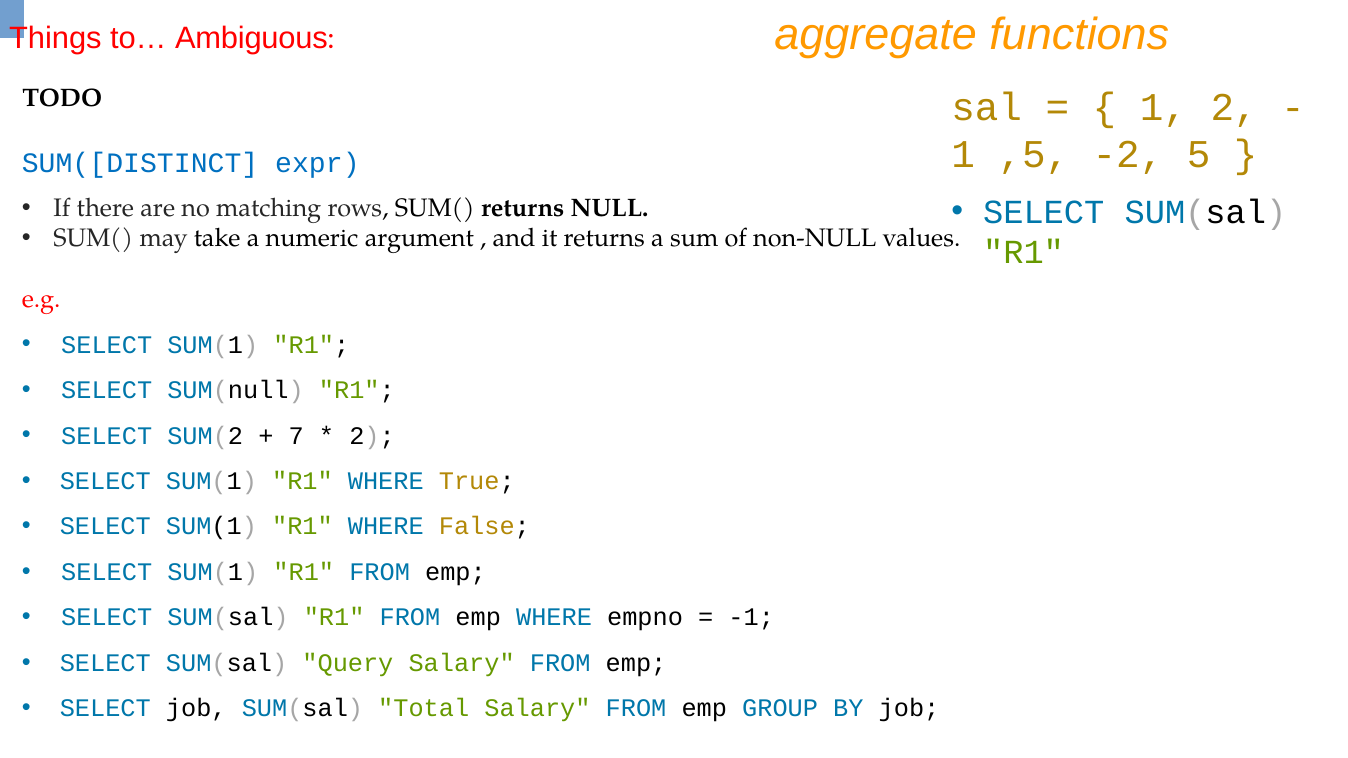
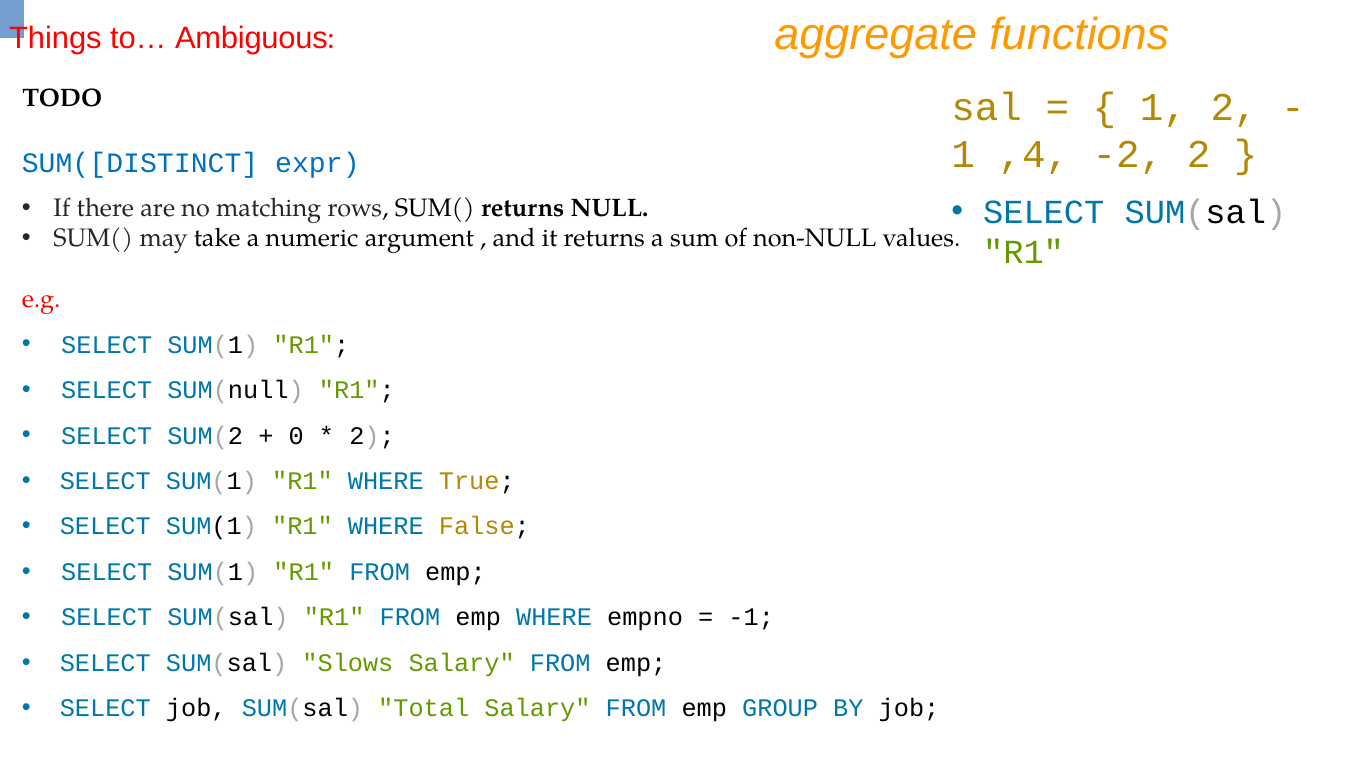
,5: ,5 -> ,4
-2 5: 5 -> 2
7: 7 -> 0
Query: Query -> Slows
